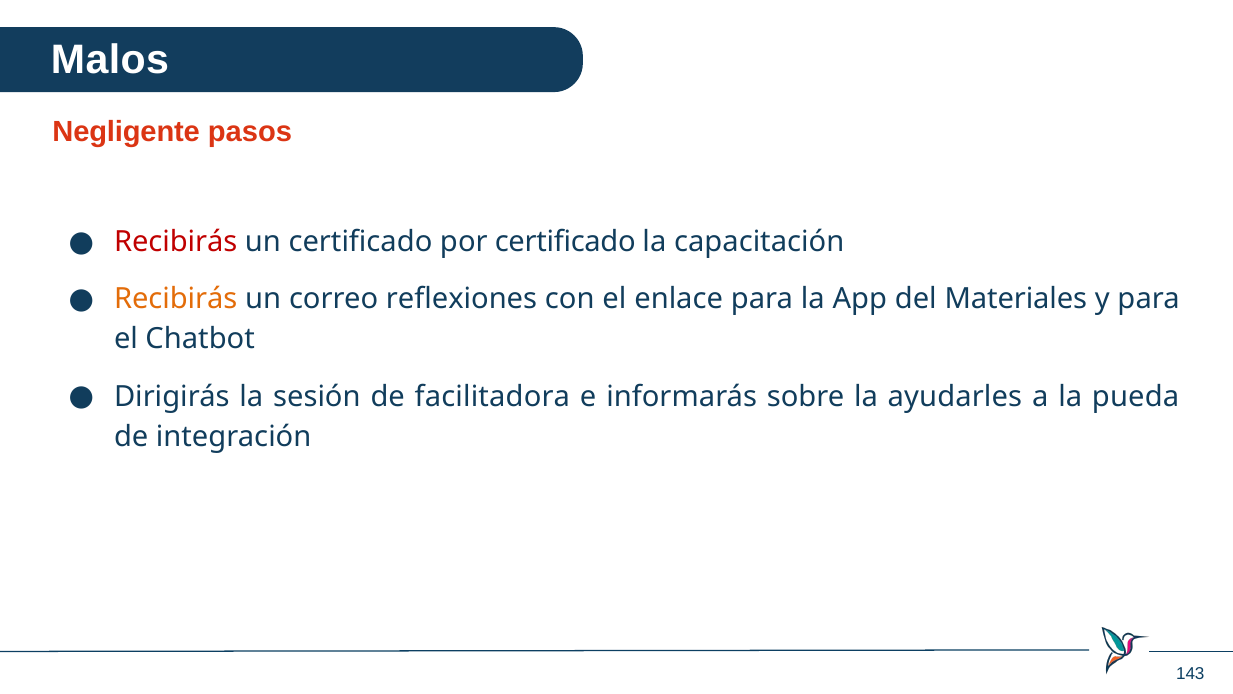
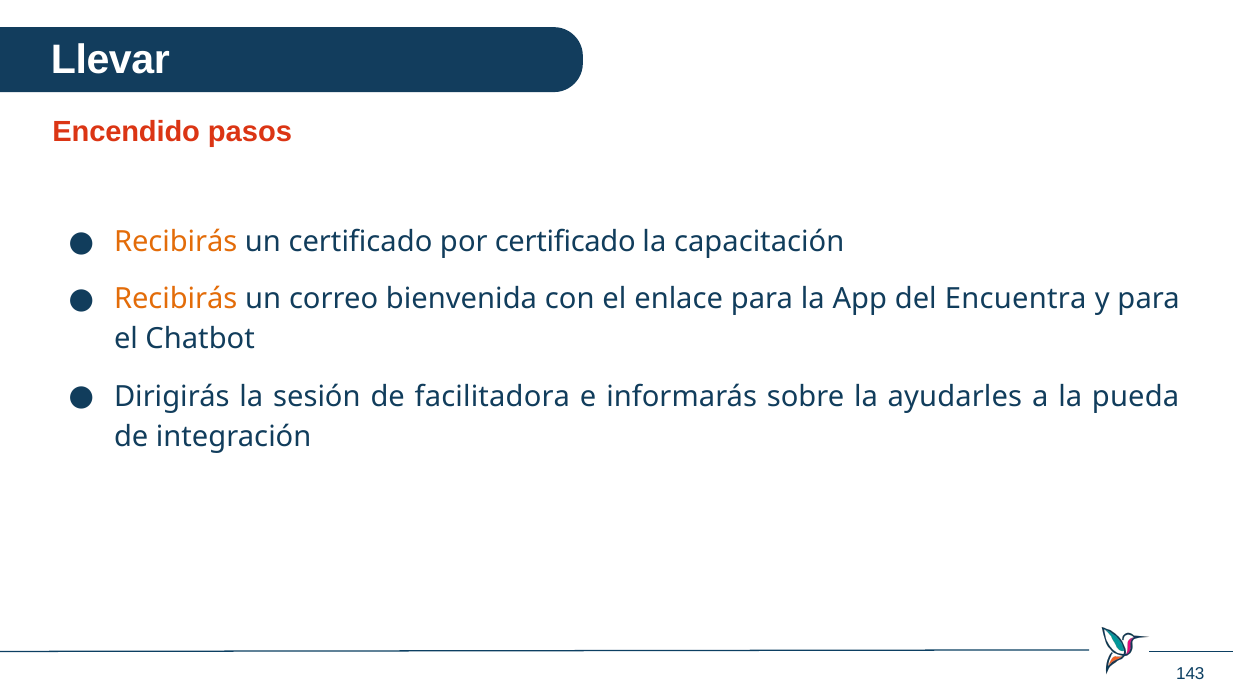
Malos: Malos -> Llevar
Negligente: Negligente -> Encendido
Recibirás at (176, 242) colour: red -> orange
reflexiones: reflexiones -> bienvenida
Materiales: Materiales -> Encuentra
